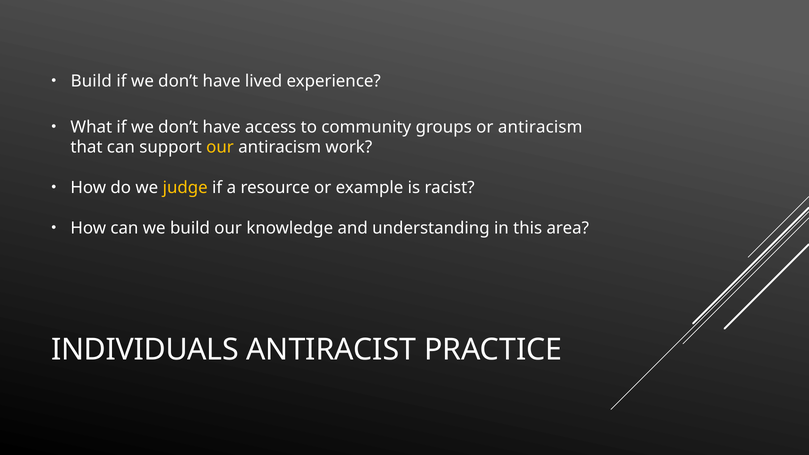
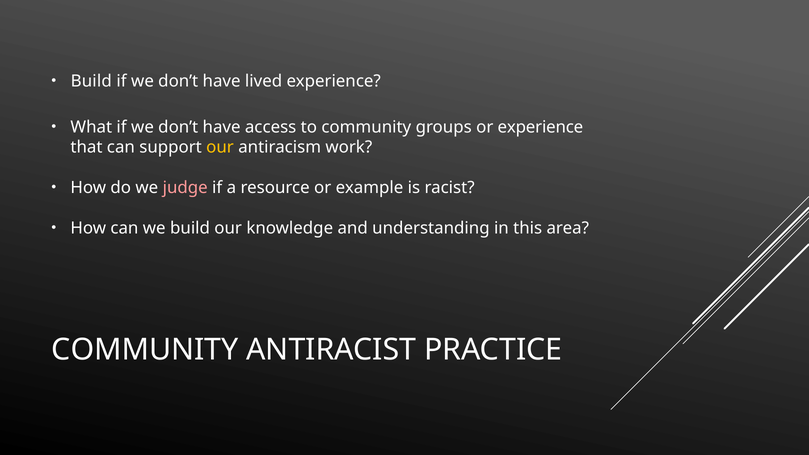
or antiracism: antiracism -> experience
judge colour: yellow -> pink
INDIVIDUALS at (145, 350): INDIVIDUALS -> COMMUNITY
